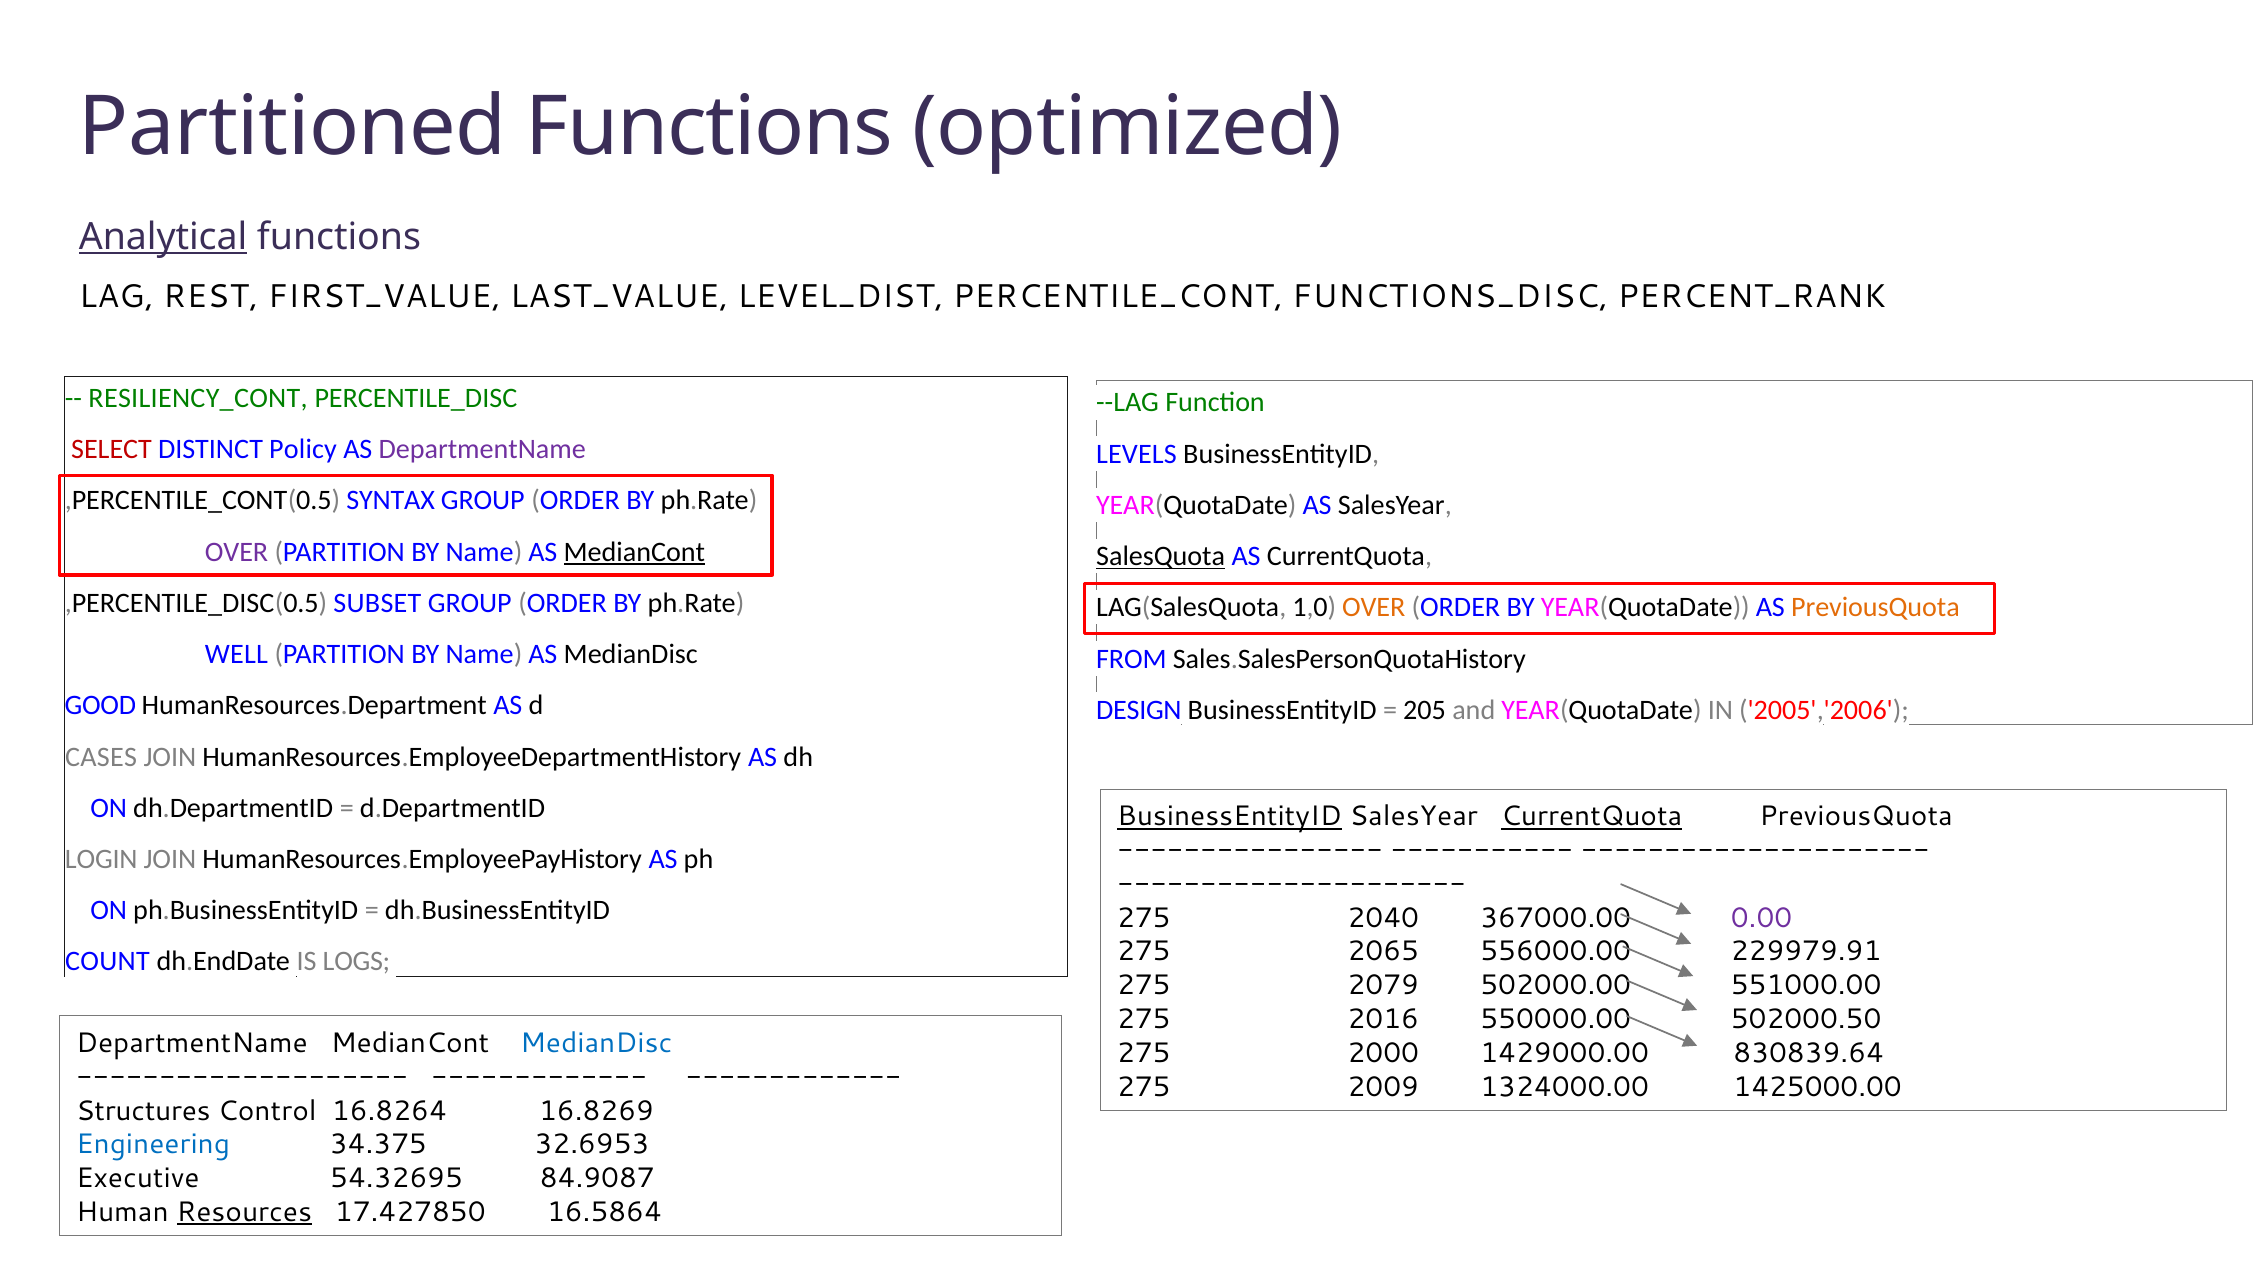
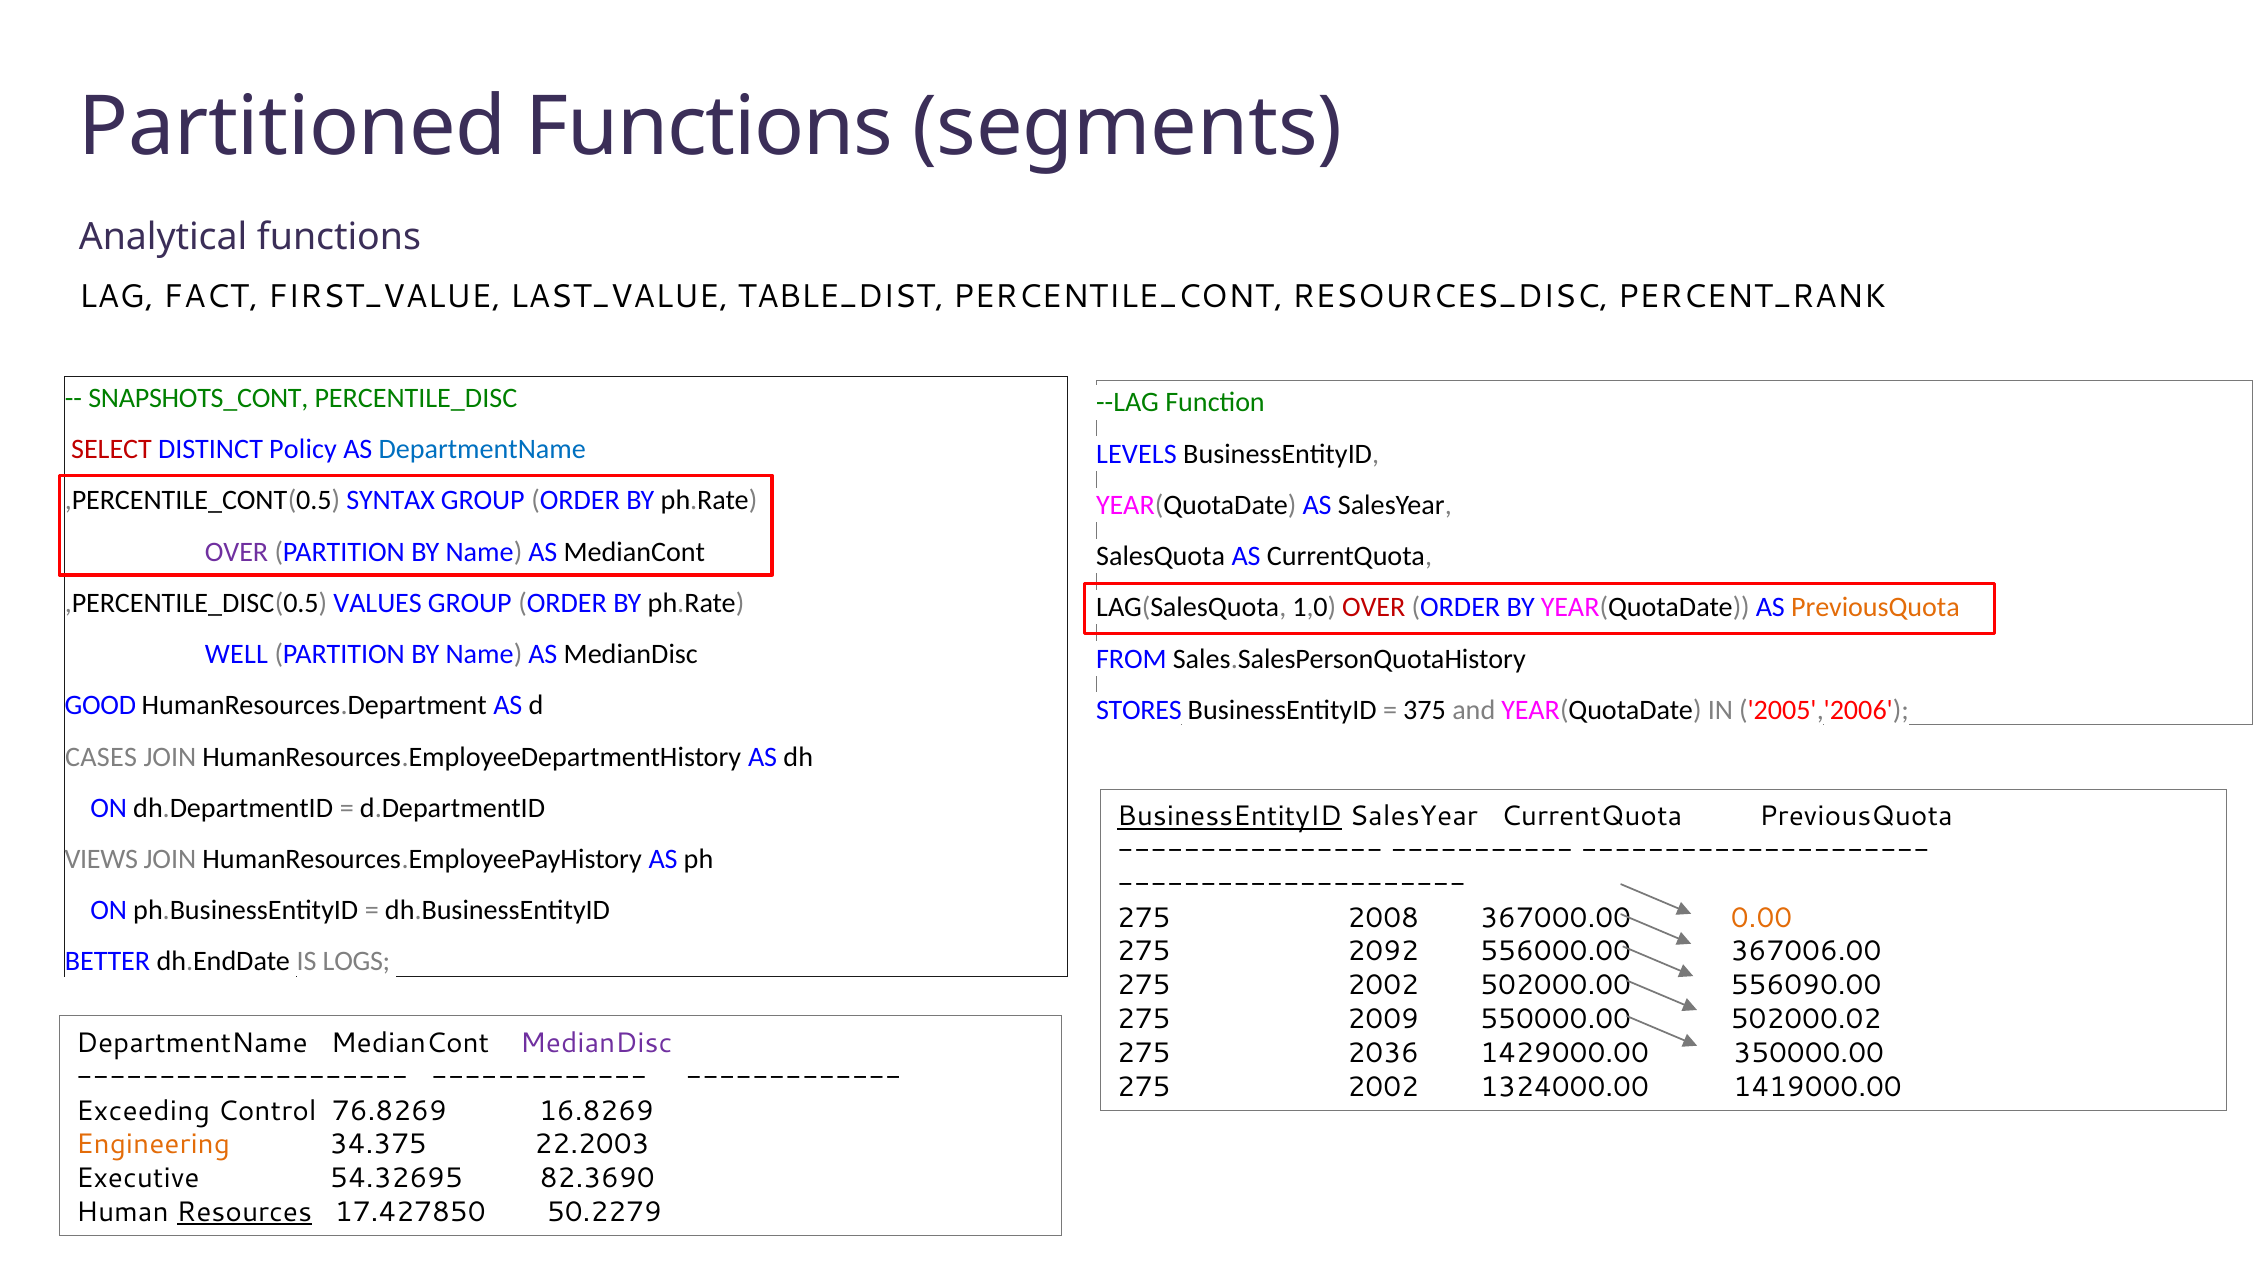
optimized: optimized -> segments
Analytical underline: present -> none
REST: REST -> FACT
LEVEL_DIST: LEVEL_DIST -> TABLE_DIST
FUNCTIONS_DISC: FUNCTIONS_DISC -> RESOURCES_DISC
RESILIENCY_CONT: RESILIENCY_CONT -> SNAPSHOTS_CONT
DepartmentName at (482, 450) colour: purple -> blue
MedianCont at (634, 552) underline: present -> none
SalesQuota underline: present -> none
SUBSET: SUBSET -> VALUES
OVER at (1374, 608) colour: orange -> red
DESIGN: DESIGN -> STORES
205: 205 -> 375
CurrentQuota at (1592, 817) underline: present -> none
LOGIN: LOGIN -> VIEWS
2040: 2040 -> 2008
0.00 colour: purple -> orange
2065: 2065 -> 2092
229979.91: 229979.91 -> 367006.00
COUNT: COUNT -> BETTER
2079 at (1383, 986): 2079 -> 2002
551000.00: 551000.00 -> 556090.00
2016: 2016 -> 2009
502000.50: 502000.50 -> 502000.02
MedianDisc at (596, 1043) colour: blue -> purple
2000: 2000 -> 2036
830839.64: 830839.64 -> 350000.00
2009 at (1383, 1087): 2009 -> 2002
1425000.00: 1425000.00 -> 1419000.00
Structures: Structures -> Exceeding
16.8264: 16.8264 -> 76.8269
Engineering colour: blue -> orange
32.6953: 32.6953 -> 22.2003
84.9087: 84.9087 -> 82.3690
16.5864: 16.5864 -> 50.2279
